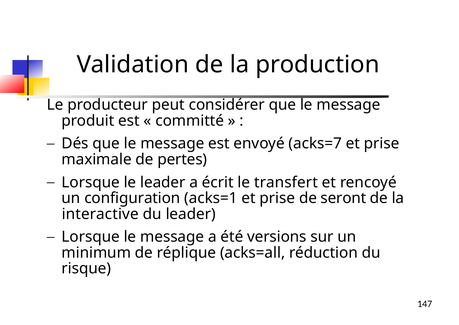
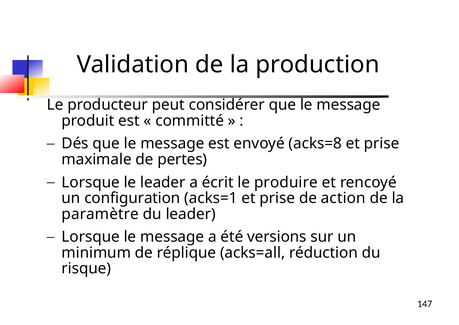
acks=7: acks=7 -> acks=8
transfert: transfert -> produire
seront: seront -> action
interactive: interactive -> paramètre
